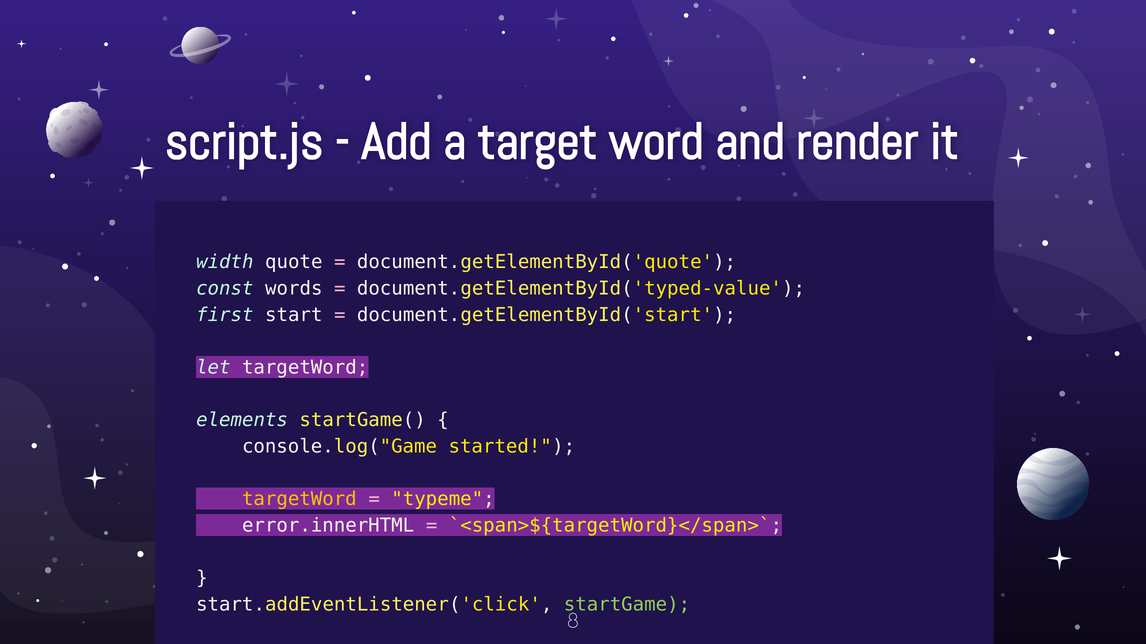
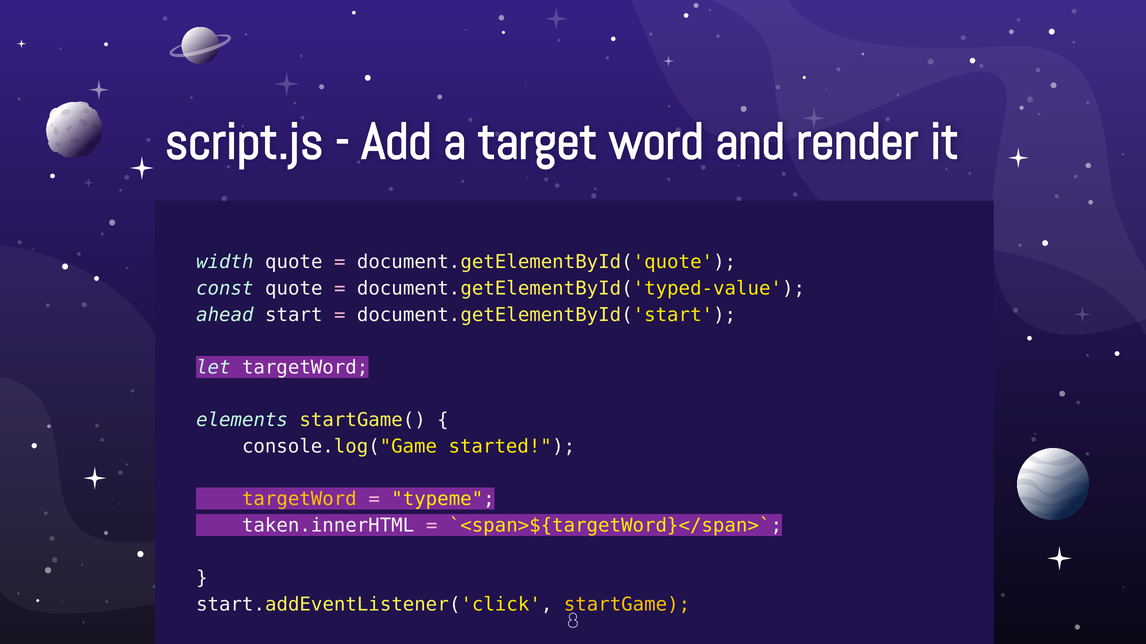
const words: words -> quote
first: first -> ahead
error.innerHTML: error.innerHTML -> taken.innerHTML
startGame colour: light green -> yellow
